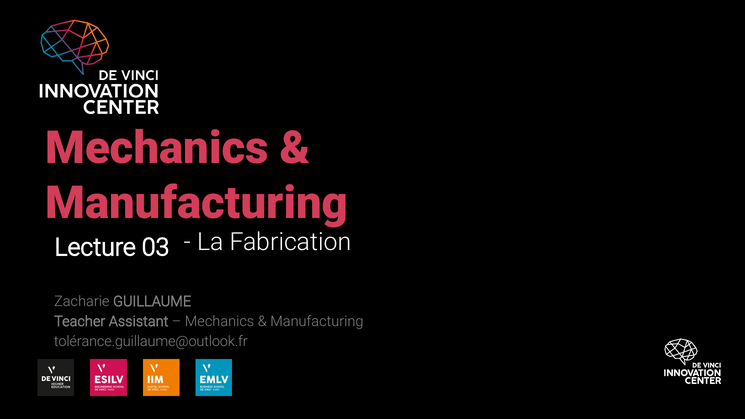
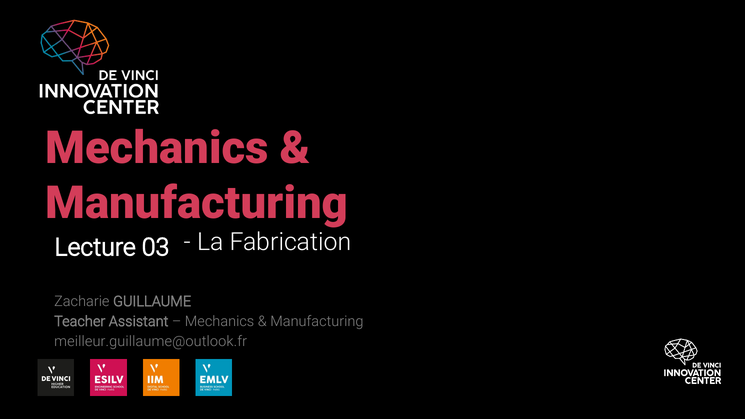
tolérance.guillaume@outlook.fr: tolérance.guillaume@outlook.fr -> meilleur.guillaume@outlook.fr
